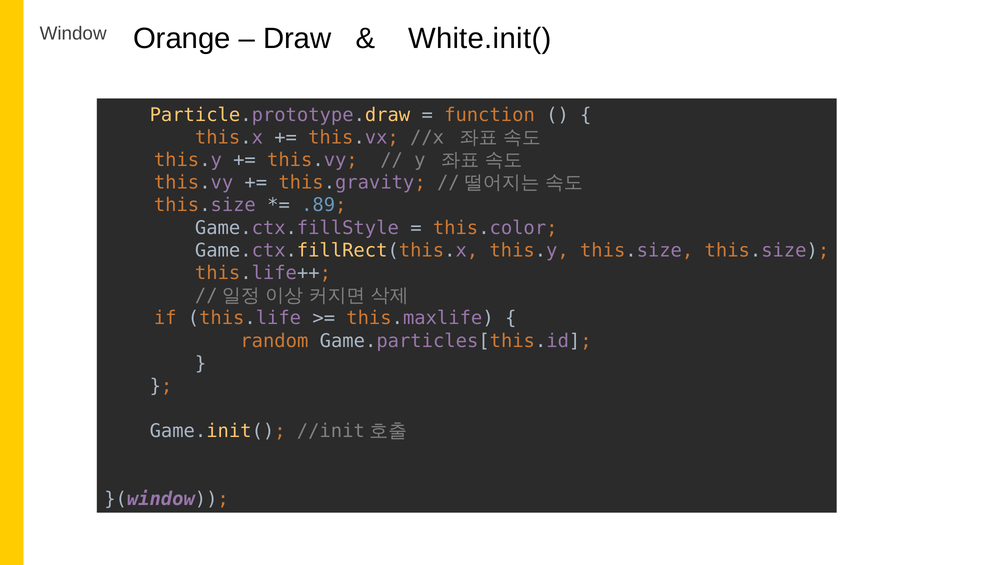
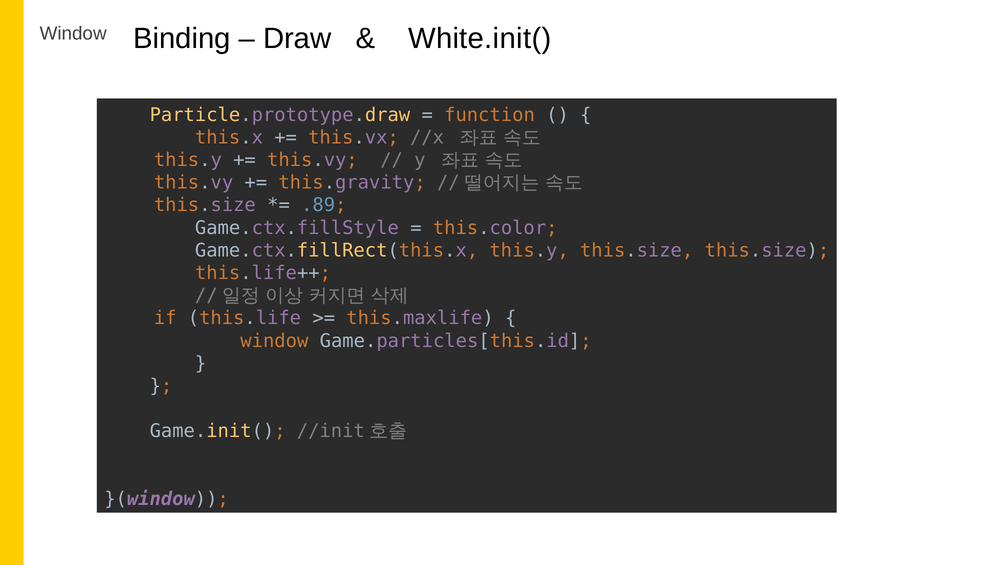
Orange: Orange -> Binding
random at (274, 341): random -> window
